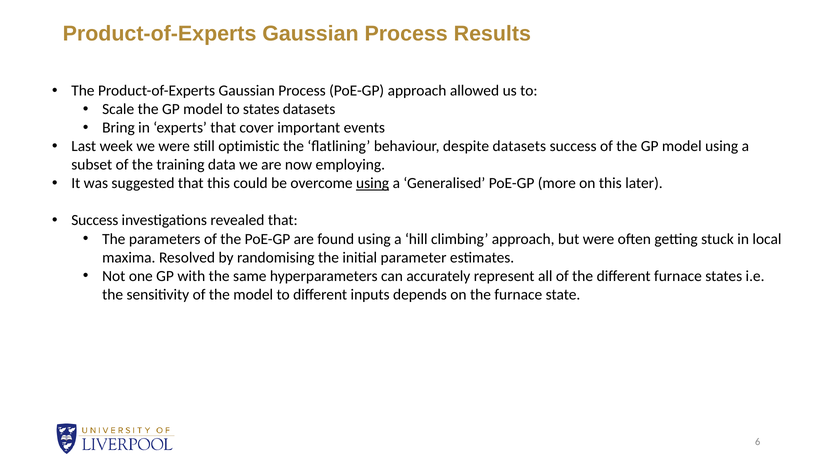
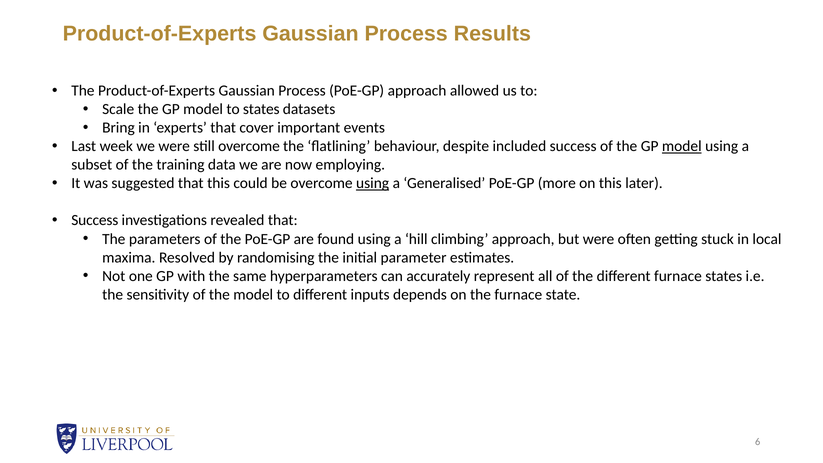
still optimistic: optimistic -> overcome
despite datasets: datasets -> included
model at (682, 146) underline: none -> present
